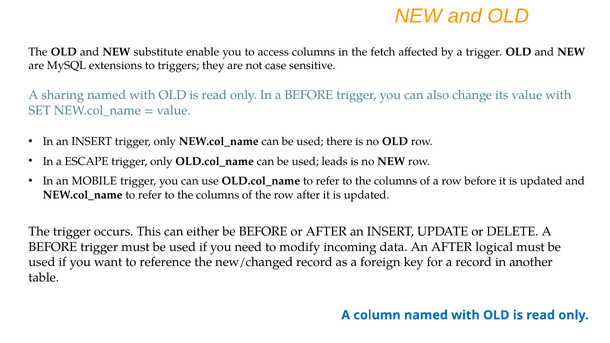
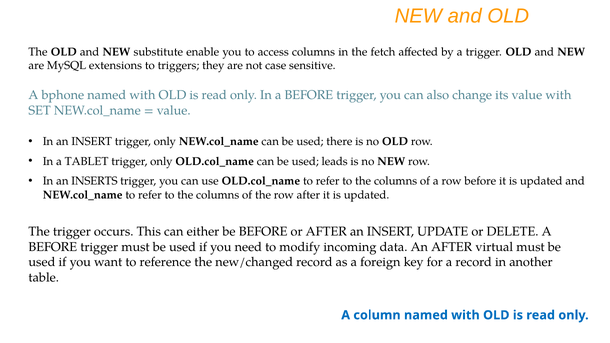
sharing: sharing -> bphone
ESCAPE: ESCAPE -> TABLET
MOBILE: MOBILE -> INSERTS
logical: logical -> virtual
